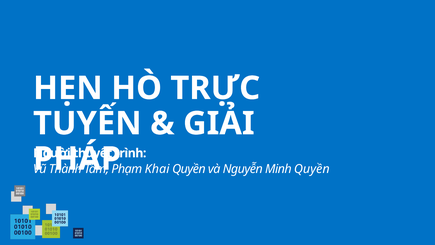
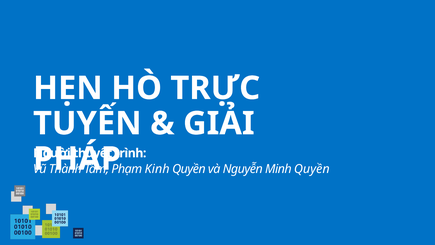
Khai: Khai -> Kinh
